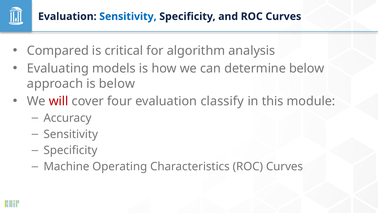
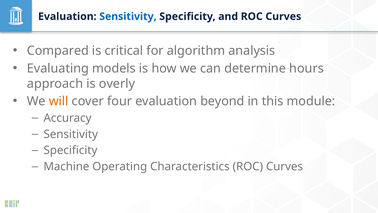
determine below: below -> hours
is below: below -> overly
will colour: red -> orange
classify: classify -> beyond
